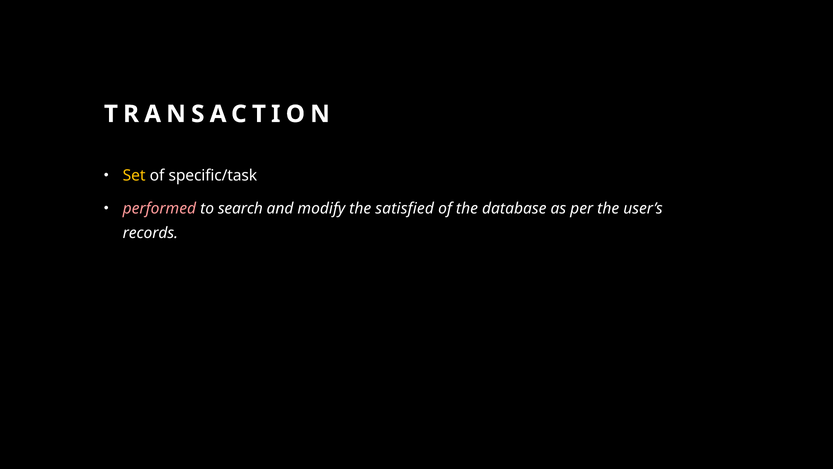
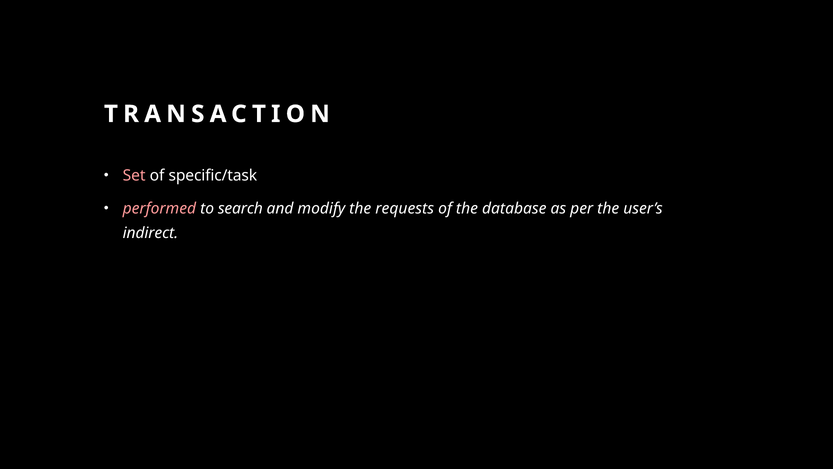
Set colour: yellow -> pink
satisfied: satisfied -> requests
records: records -> indirect
